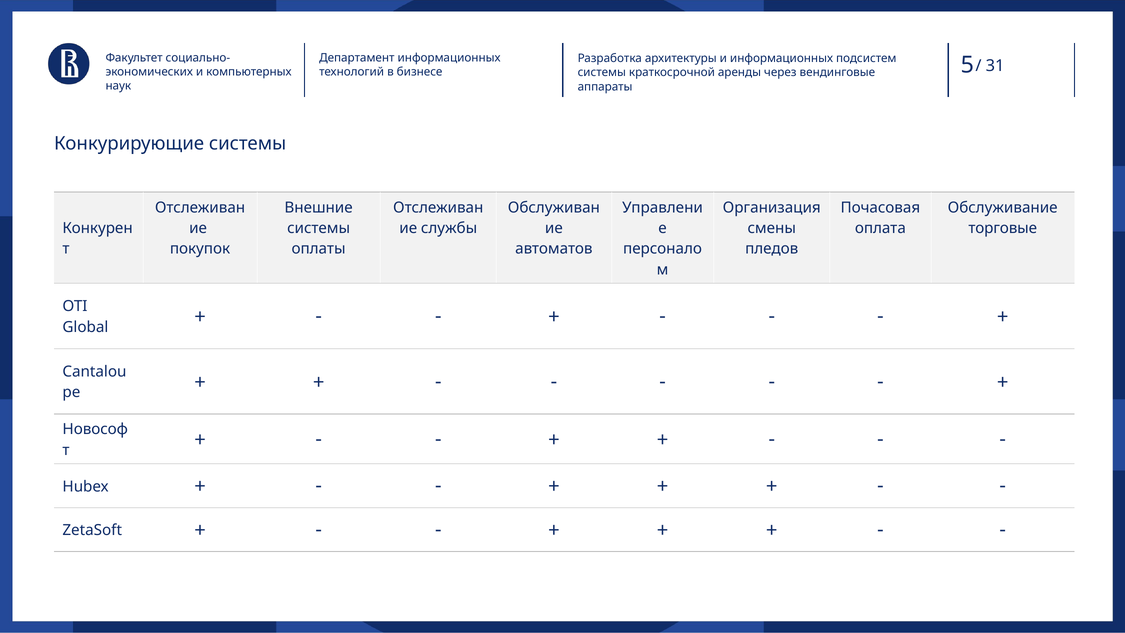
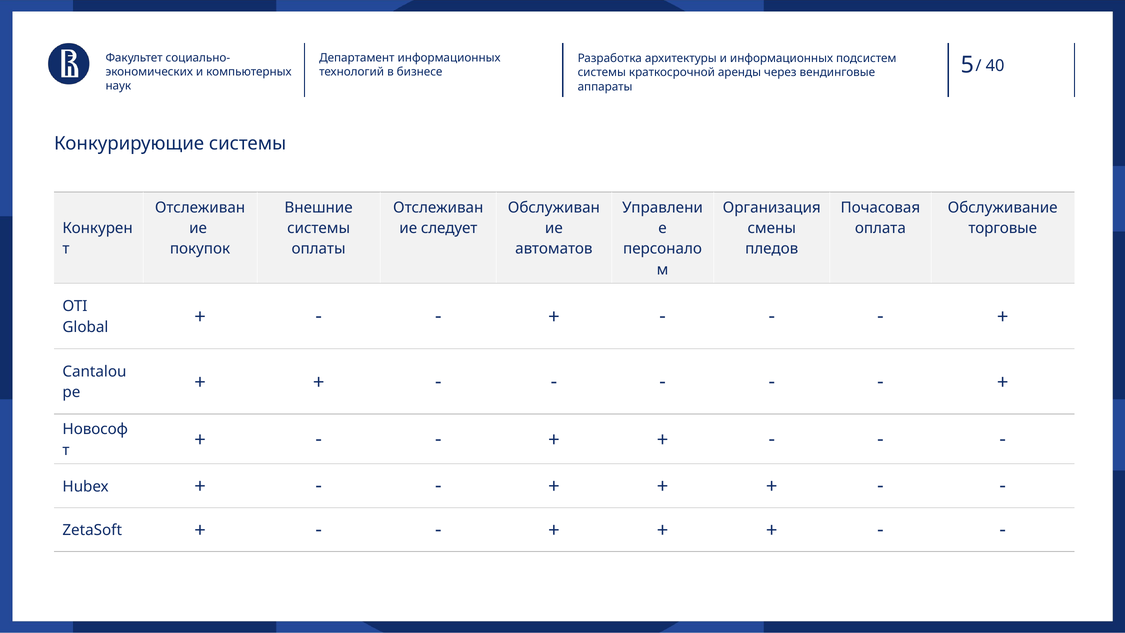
31: 31 -> 40
службы: службы -> следует
